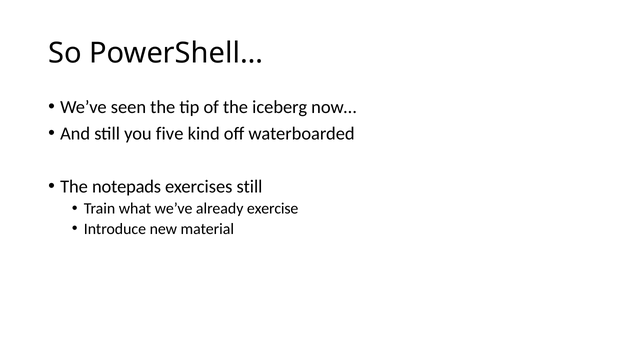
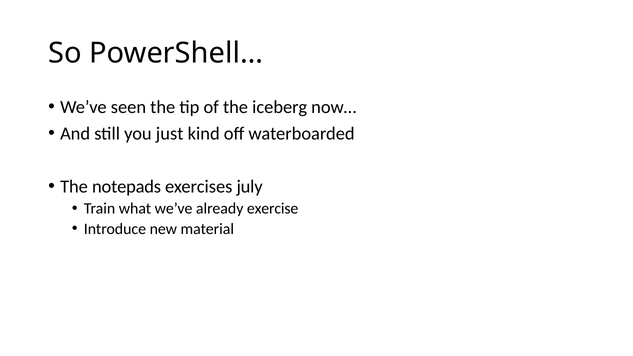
five: five -> just
exercises still: still -> july
